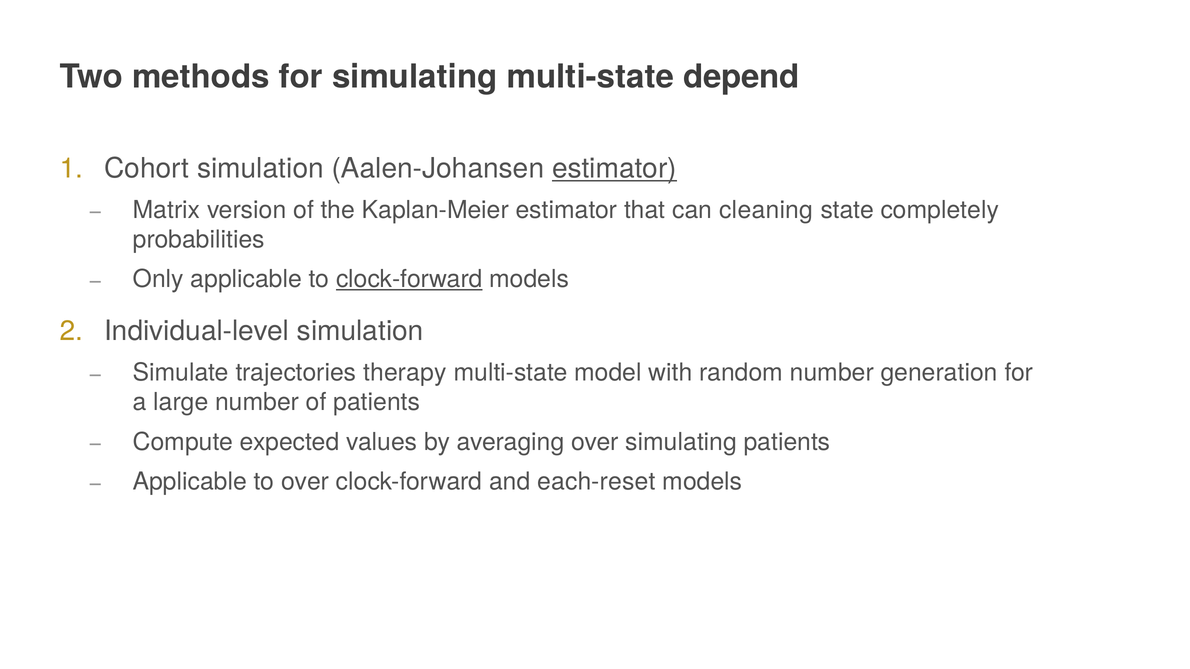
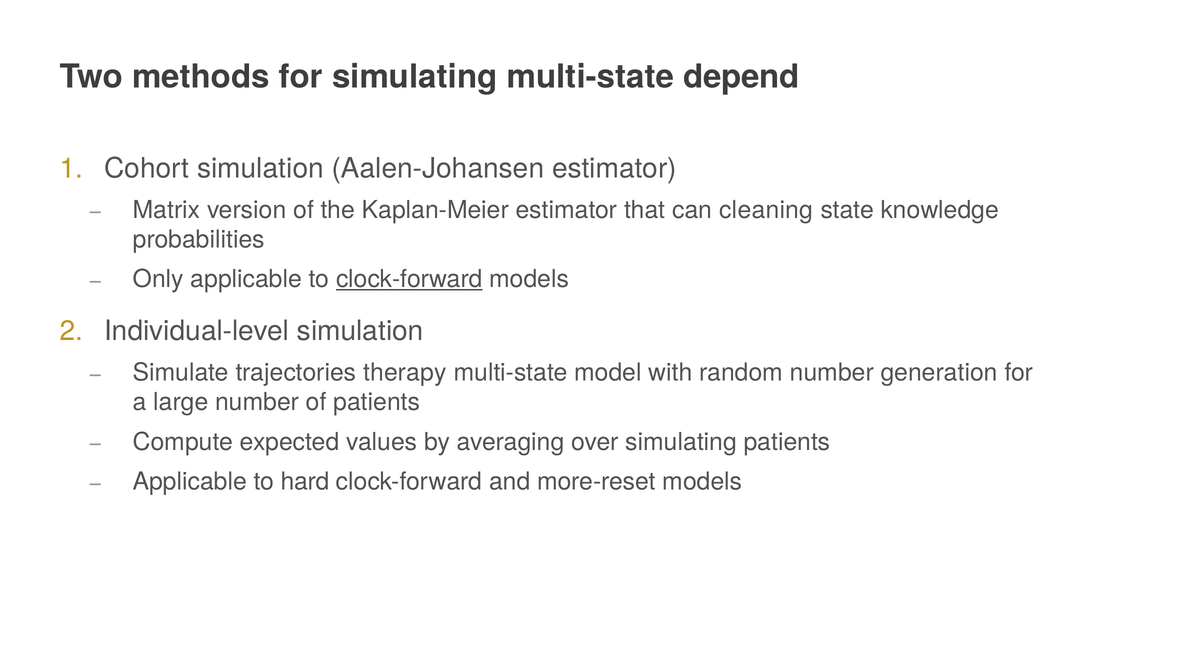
estimator at (614, 169) underline: present -> none
completely: completely -> knowledge
to over: over -> hard
each-reset: each-reset -> more-reset
